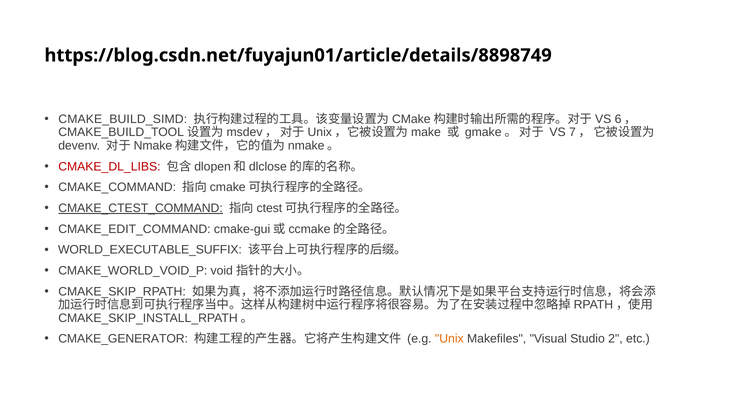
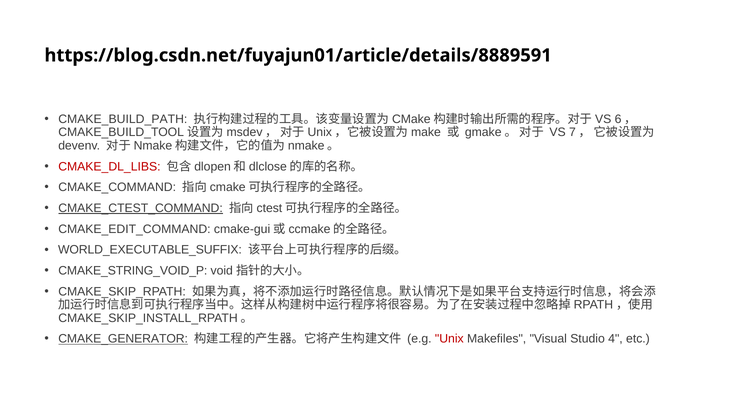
https://blog.csdn.net/fuyajun01/article/details/8898749: https://blog.csdn.net/fuyajun01/article/details/8898749 -> https://blog.csdn.net/fuyajun01/article/details/8889591
CMAKE_BUILD_SIMD: CMAKE_BUILD_SIMD -> CMAKE_BUILD_PATH
CMAKE_WORLD_VOID_P: CMAKE_WORLD_VOID_P -> CMAKE_STRING_VOID_P
CMAKE_GENERATOR underline: none -> present
Unix colour: orange -> red
2: 2 -> 4
